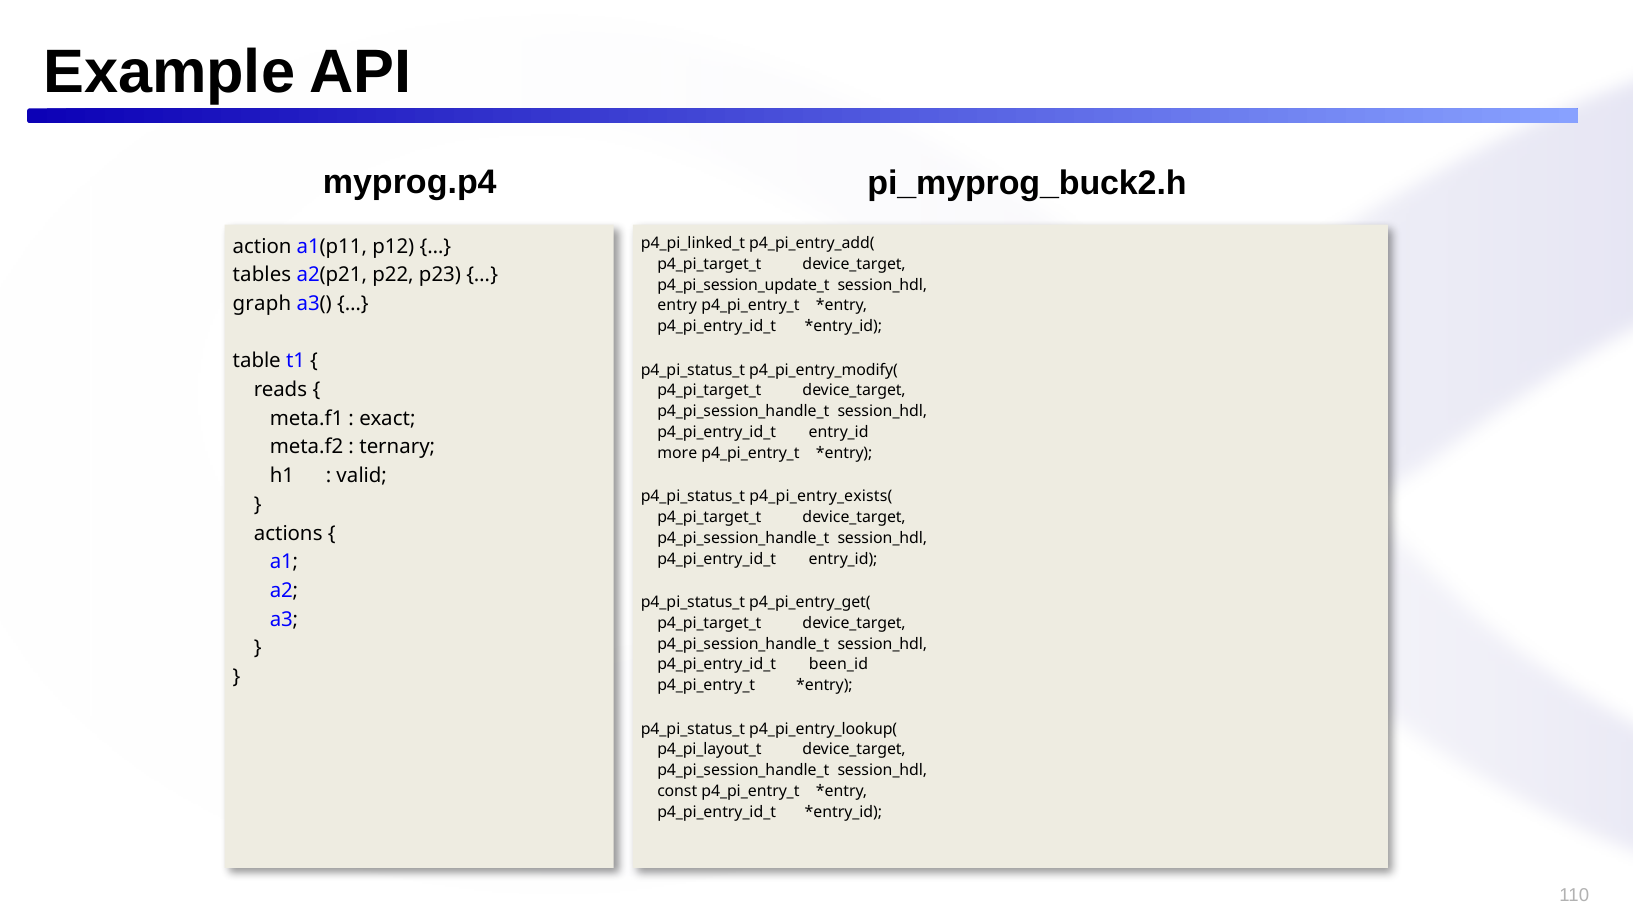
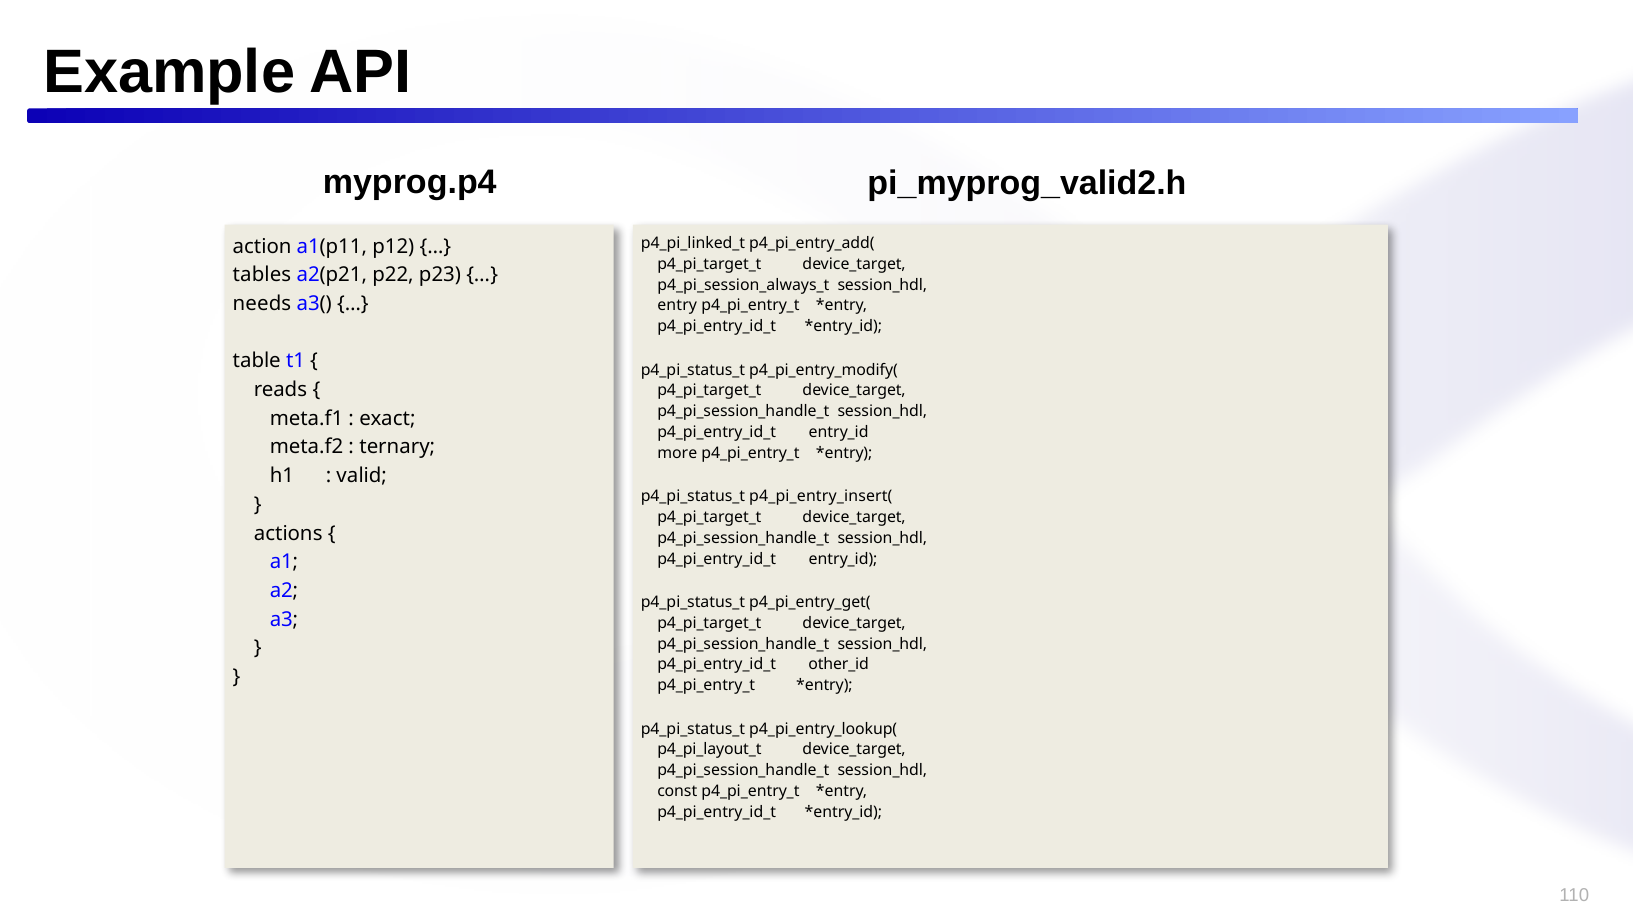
pi_myprog_buck2.h: pi_myprog_buck2.h -> pi_myprog_valid2.h
p4_pi_session_update_t: p4_pi_session_update_t -> p4_pi_session_always_t
graph: graph -> needs
p4_pi_entry_exists(: p4_pi_entry_exists( -> p4_pi_entry_insert(
been_id: been_id -> other_id
